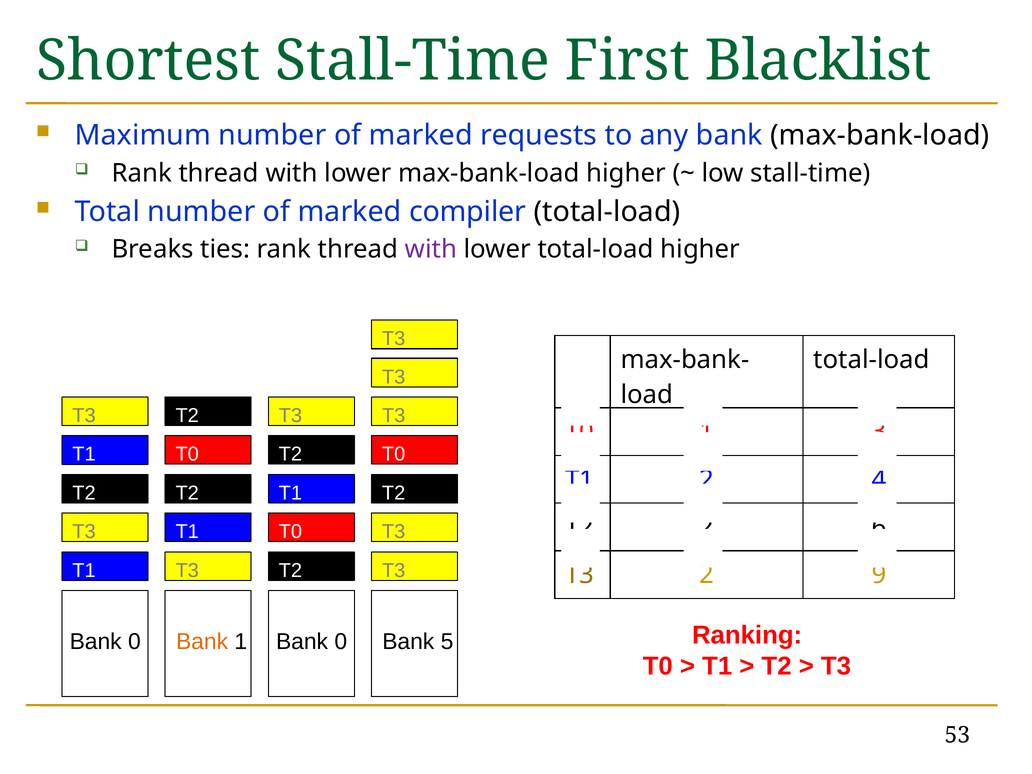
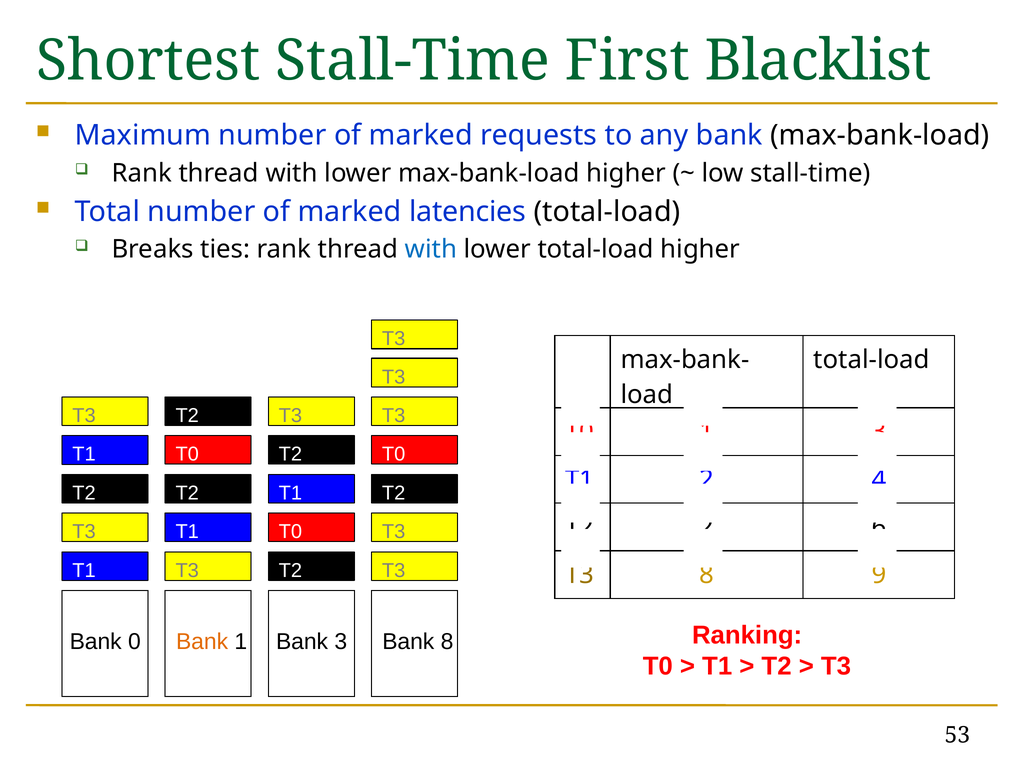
compiler: compiler -> latencies
with at (431, 249) colour: purple -> blue
T3 2: 2 -> 8
1 Bank 0: 0 -> 3
Bank 5: 5 -> 8
